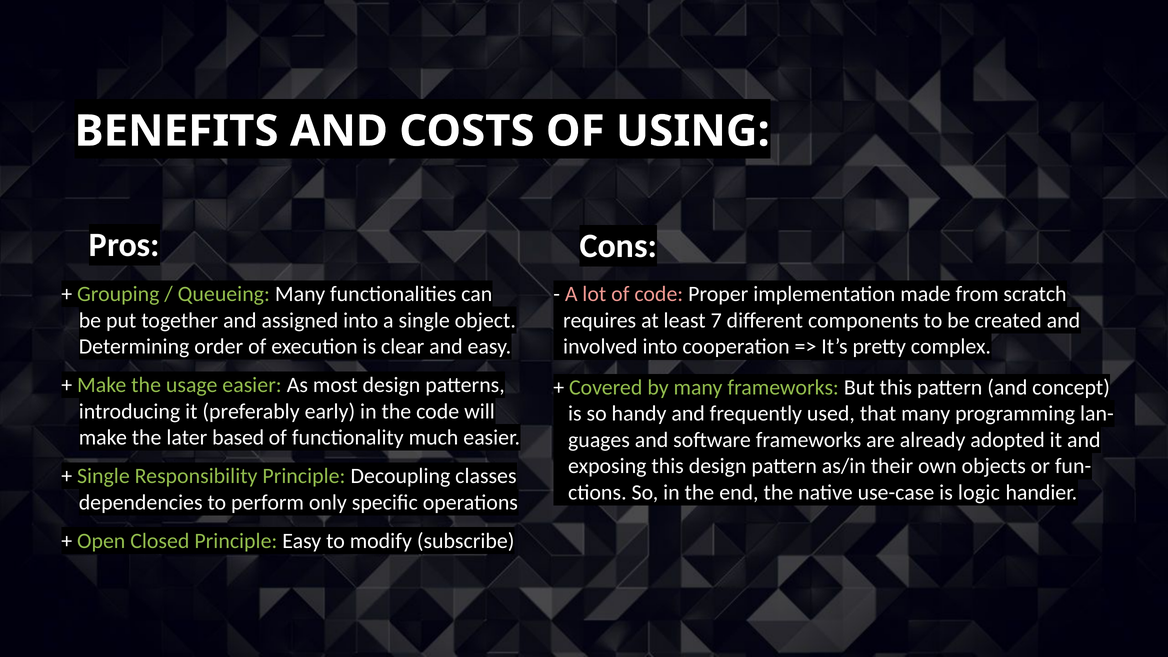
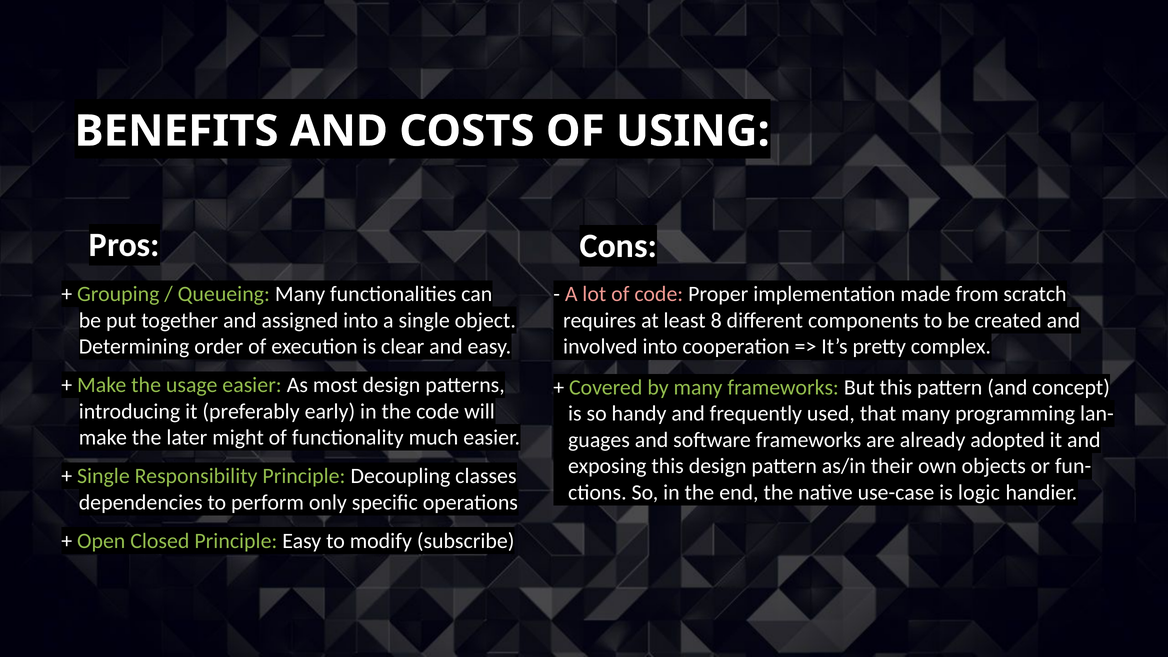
7: 7 -> 8
based: based -> might
